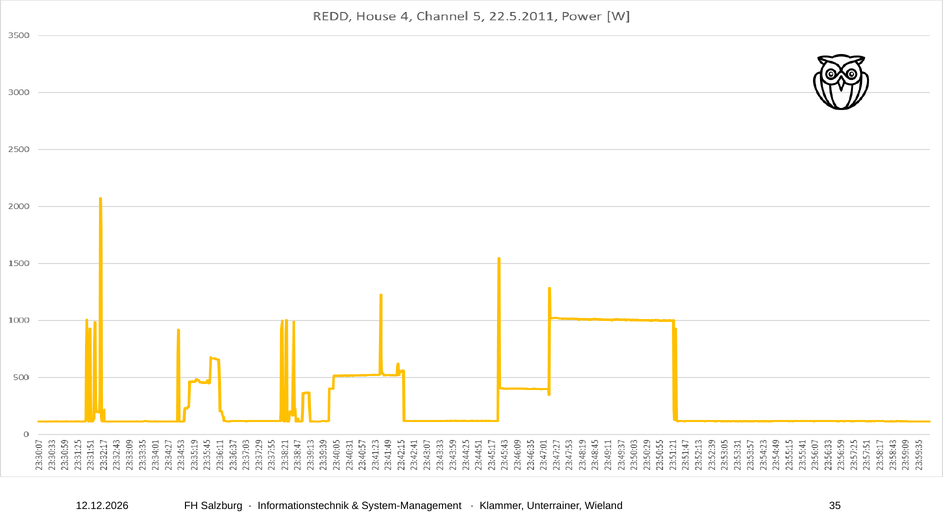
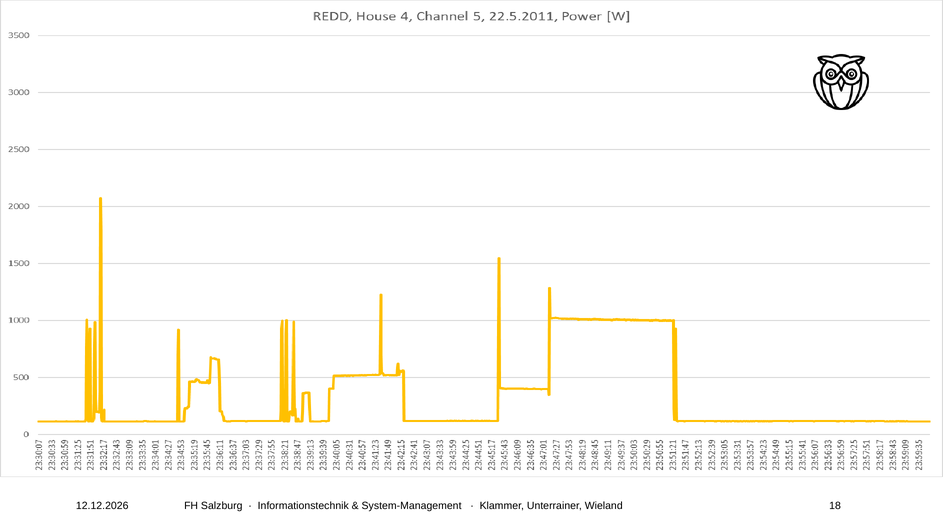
35: 35 -> 18
